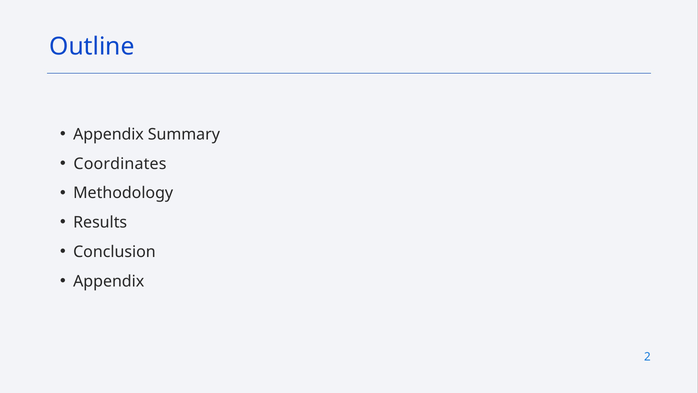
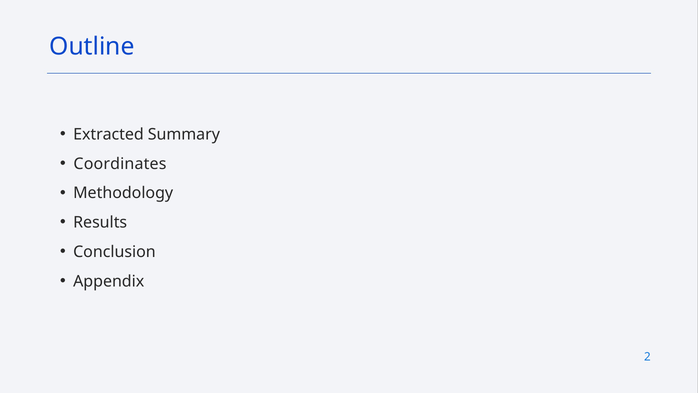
Appendix at (108, 134): Appendix -> Extracted
